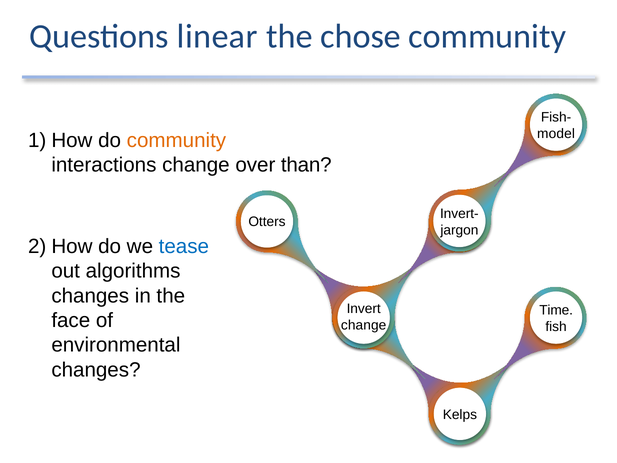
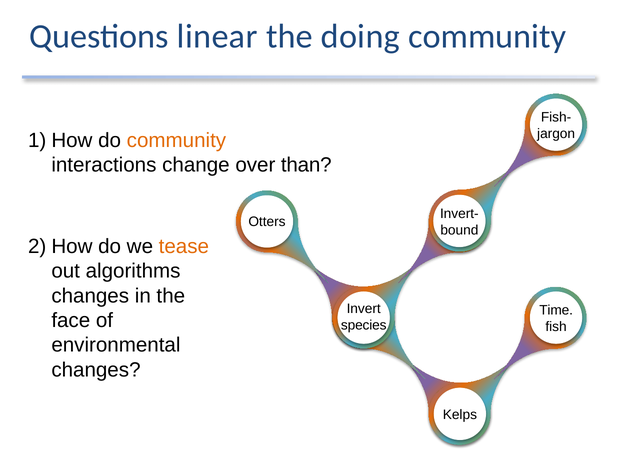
chose: chose -> doing
model: model -> jargon
jargon: jargon -> bound
tease colour: blue -> orange
change at (364, 325): change -> species
